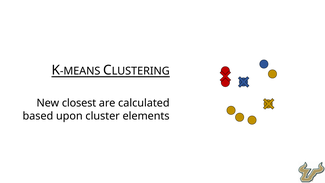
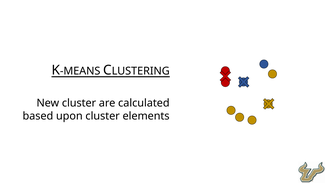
New closest: closest -> cluster
